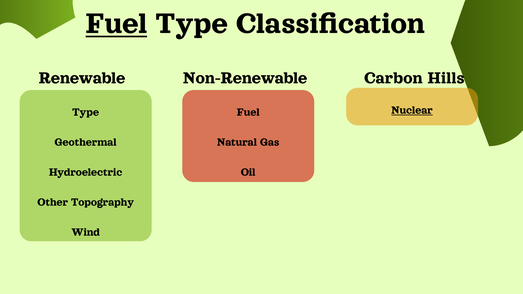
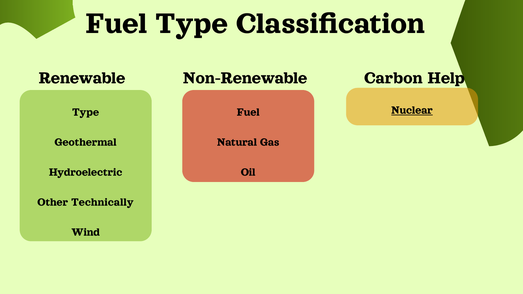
Fuel at (116, 23) underline: present -> none
Hills: Hills -> Help
Topography: Topography -> Technically
